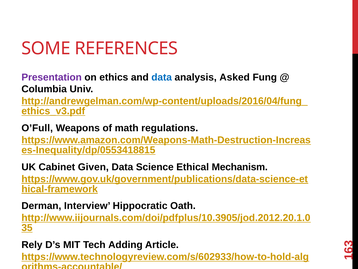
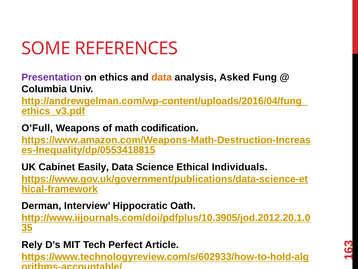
data at (162, 77) colour: blue -> orange
regulations: regulations -> codification
Given: Given -> Easily
Mechanism: Mechanism -> Individuals
Adding: Adding -> Perfect
